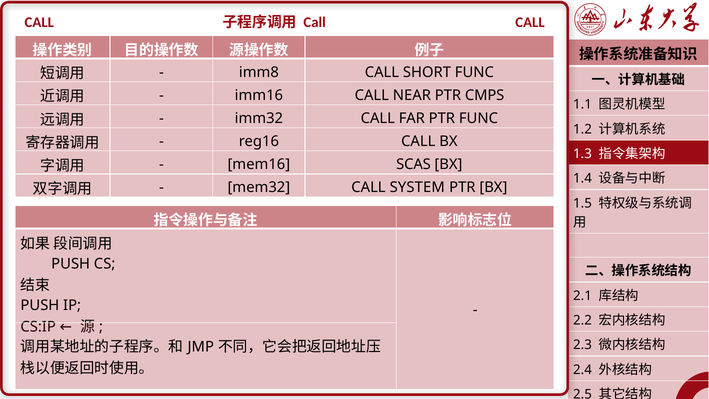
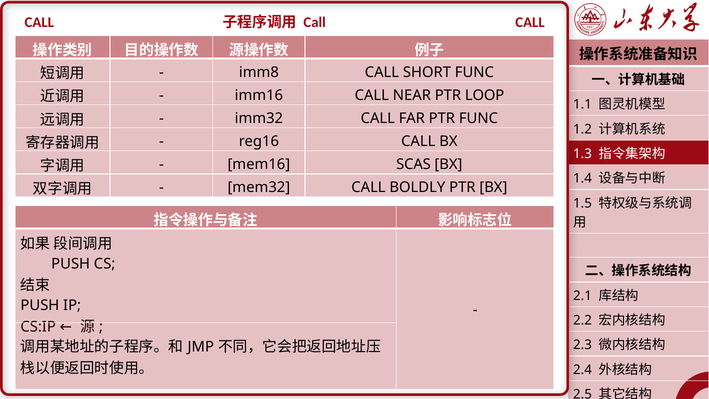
CMPS: CMPS -> LOOP
SYSTEM: SYSTEM -> BOLDLY
